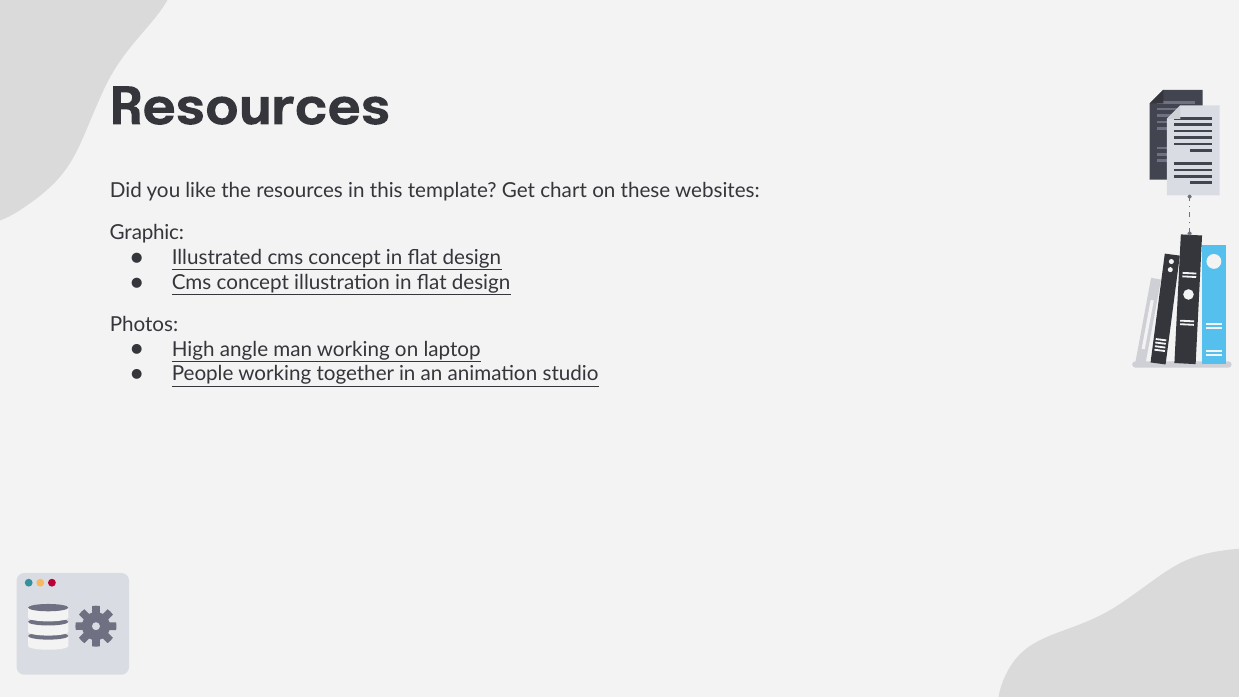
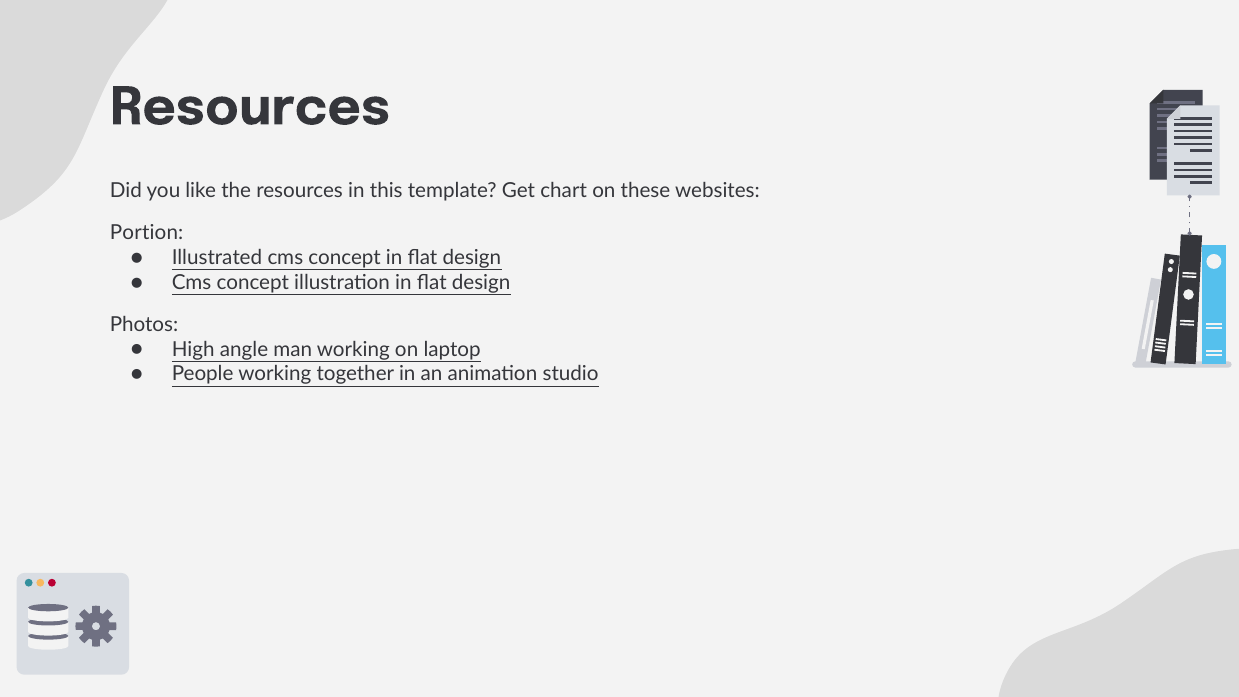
Graphic: Graphic -> Portion
